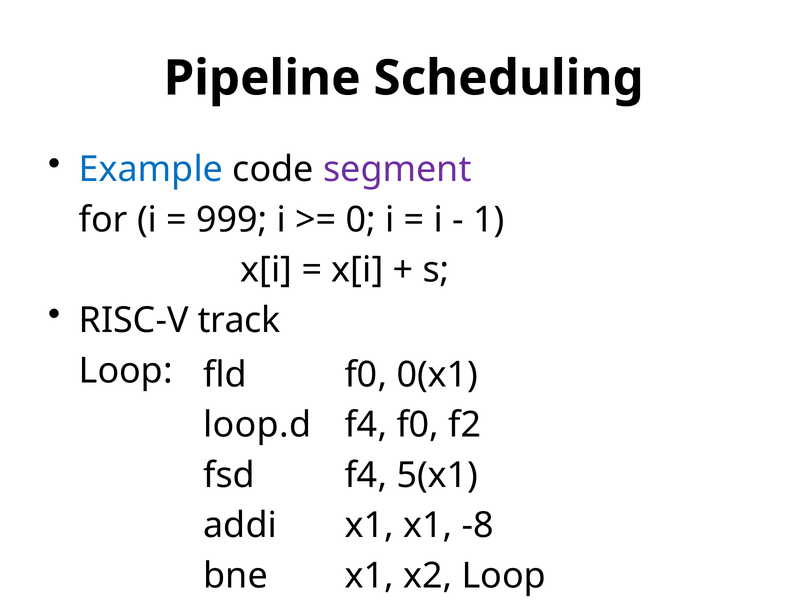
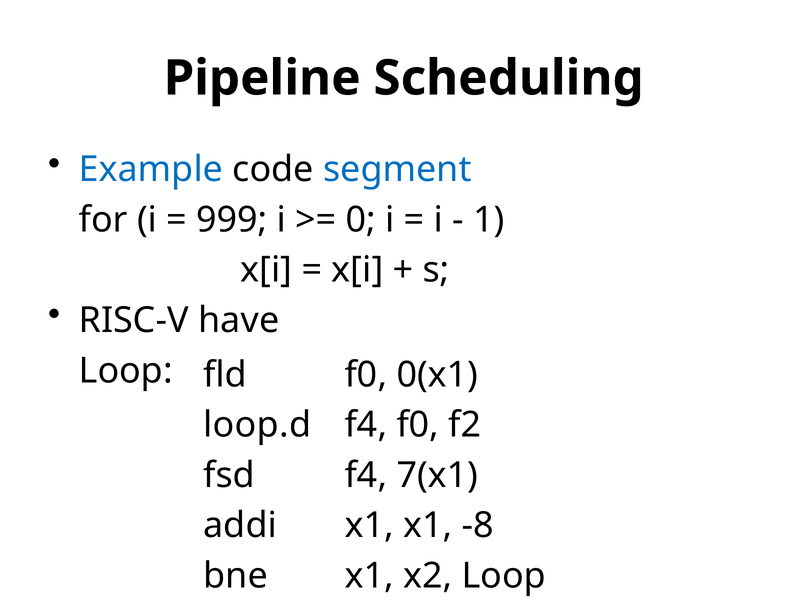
segment colour: purple -> blue
track: track -> have
5(x1: 5(x1 -> 7(x1
